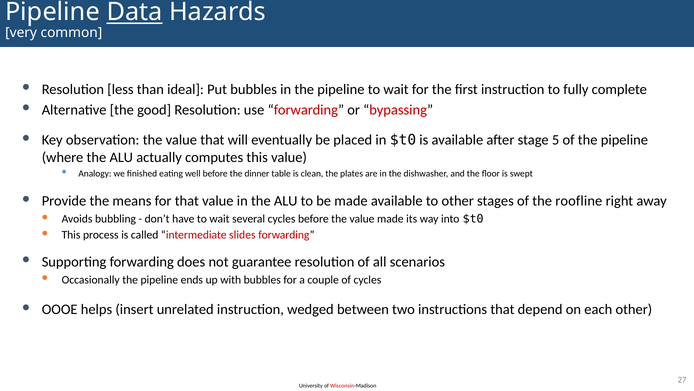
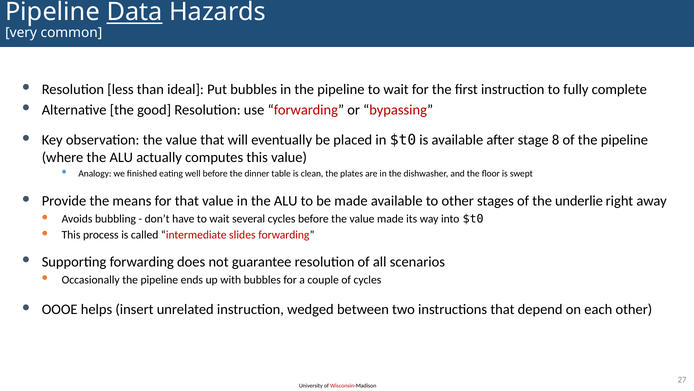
5: 5 -> 8
roofline: roofline -> underlie
